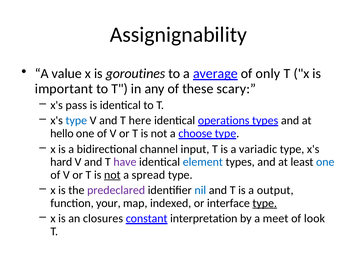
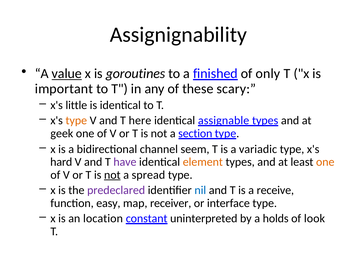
value underline: none -> present
average: average -> finished
pass: pass -> little
type at (76, 120) colour: blue -> orange
operations: operations -> assignable
hello: hello -> geek
choose: choose -> section
input: input -> seem
element colour: blue -> orange
one at (325, 162) colour: blue -> orange
output: output -> receive
your: your -> easy
indexed: indexed -> receiver
type at (265, 203) underline: present -> none
closures: closures -> location
interpretation: interpretation -> uninterpreted
meet: meet -> holds
